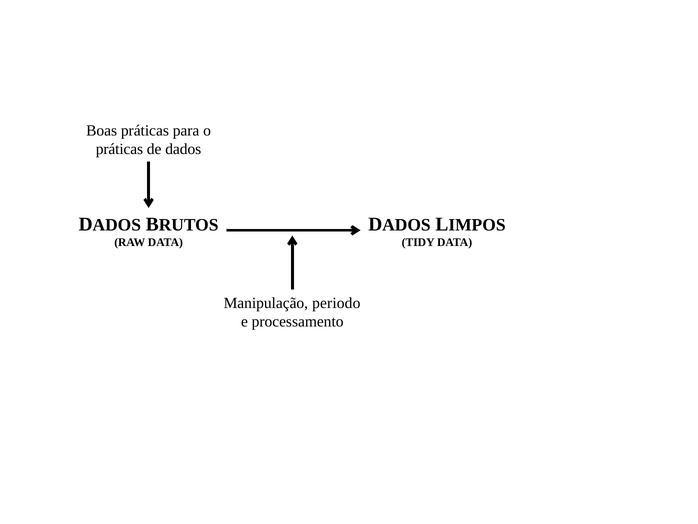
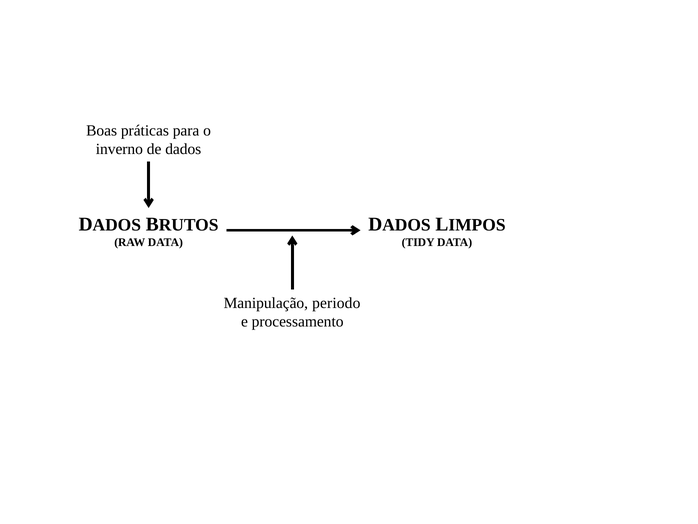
práticas at (119, 149): práticas -> inverno
